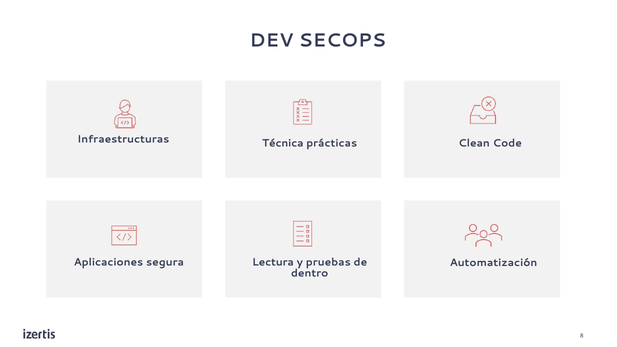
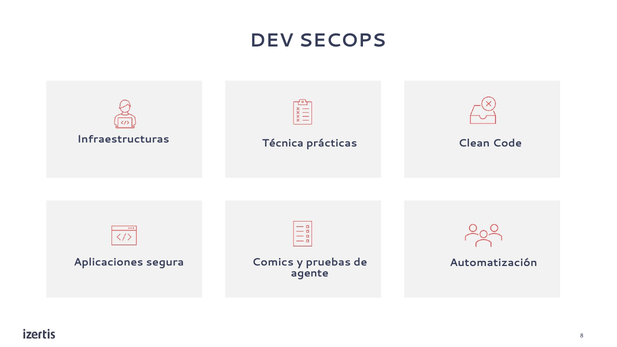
Lectura: Lectura -> Comics
dentro: dentro -> agente
